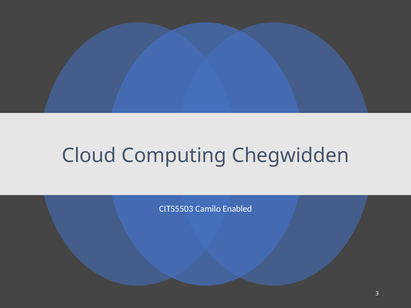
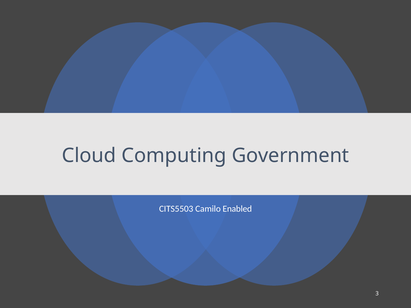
Chegwidden: Chegwidden -> Government
